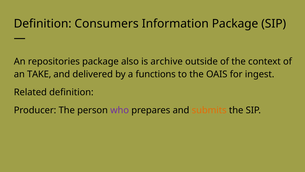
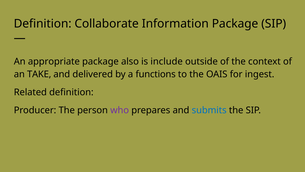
Consumers: Consumers -> Collaborate
repositories: repositories -> appropriate
archive: archive -> include
submits colour: orange -> blue
